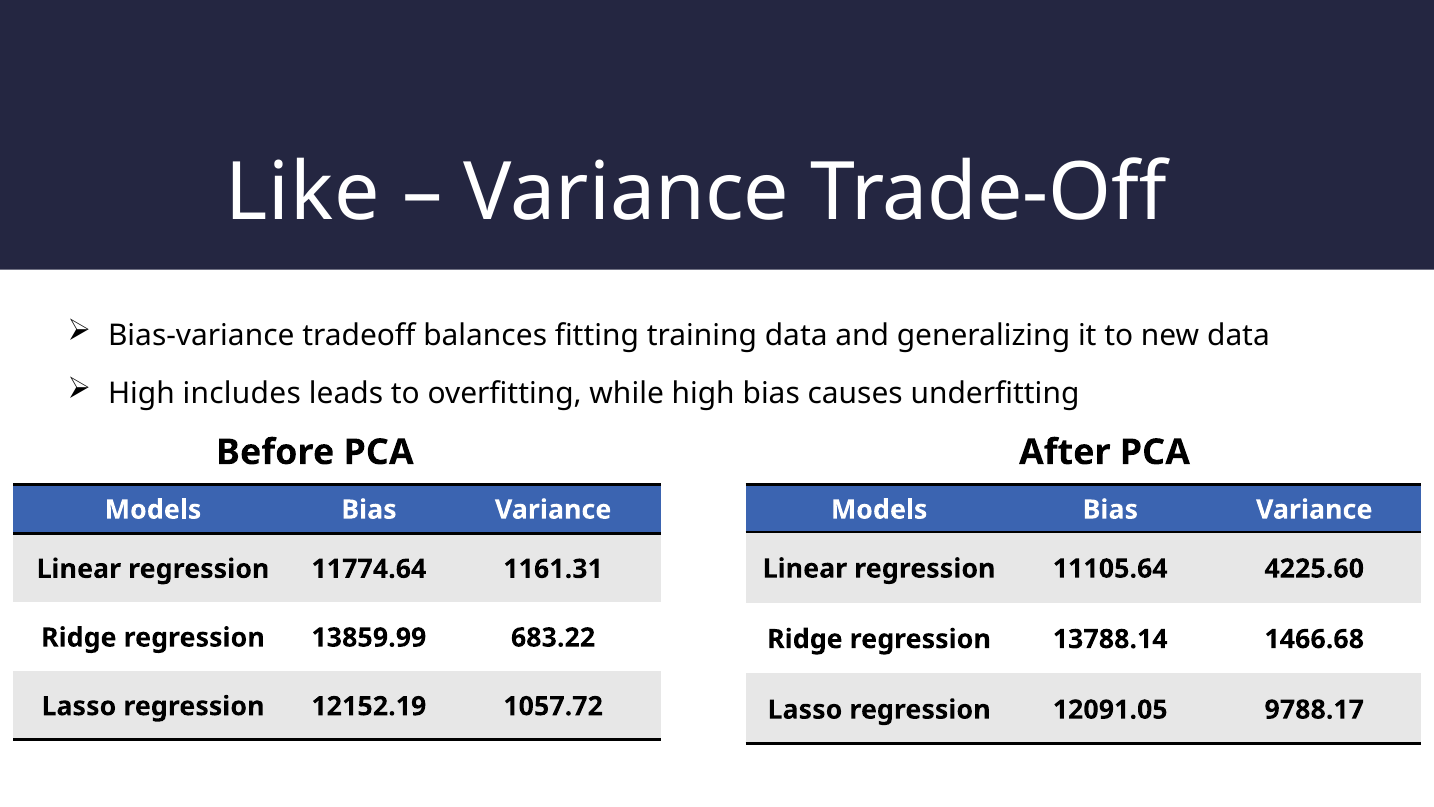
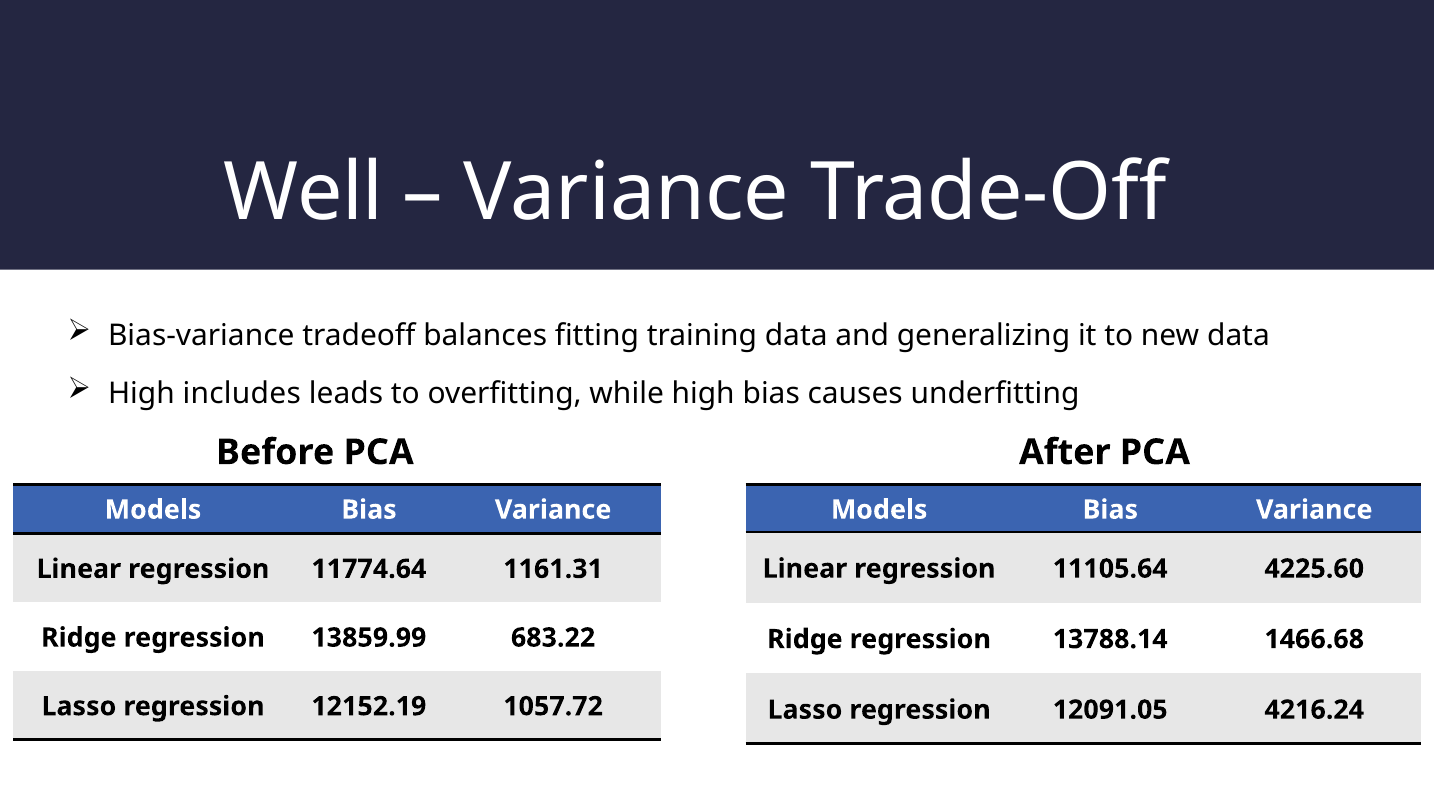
Like: Like -> Well
9788.17: 9788.17 -> 4216.24
